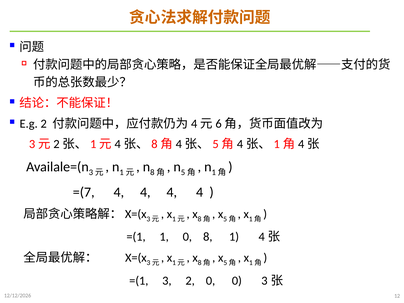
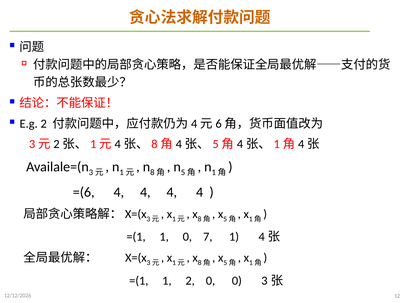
=(7: =(7 -> =(6
8: 8 -> 7
3 at (167, 281): 3 -> 1
